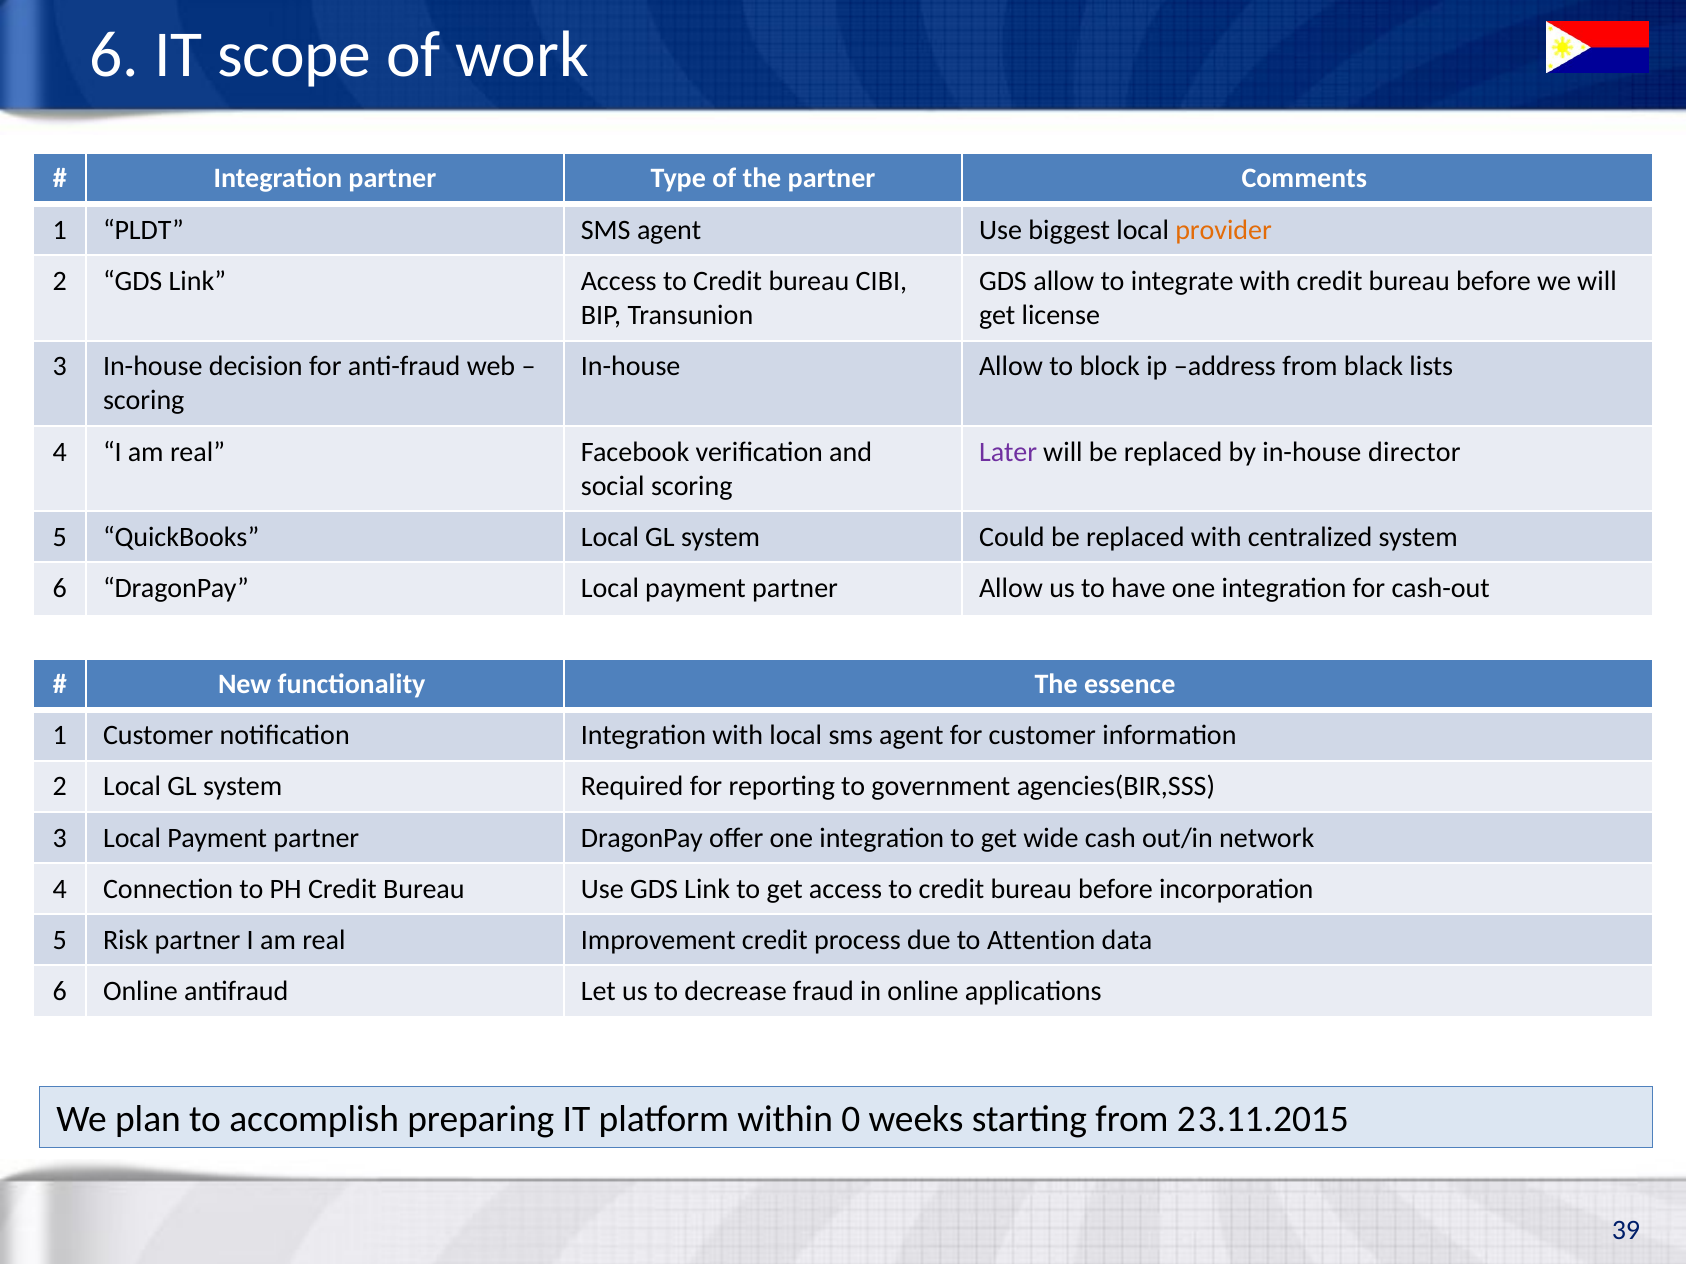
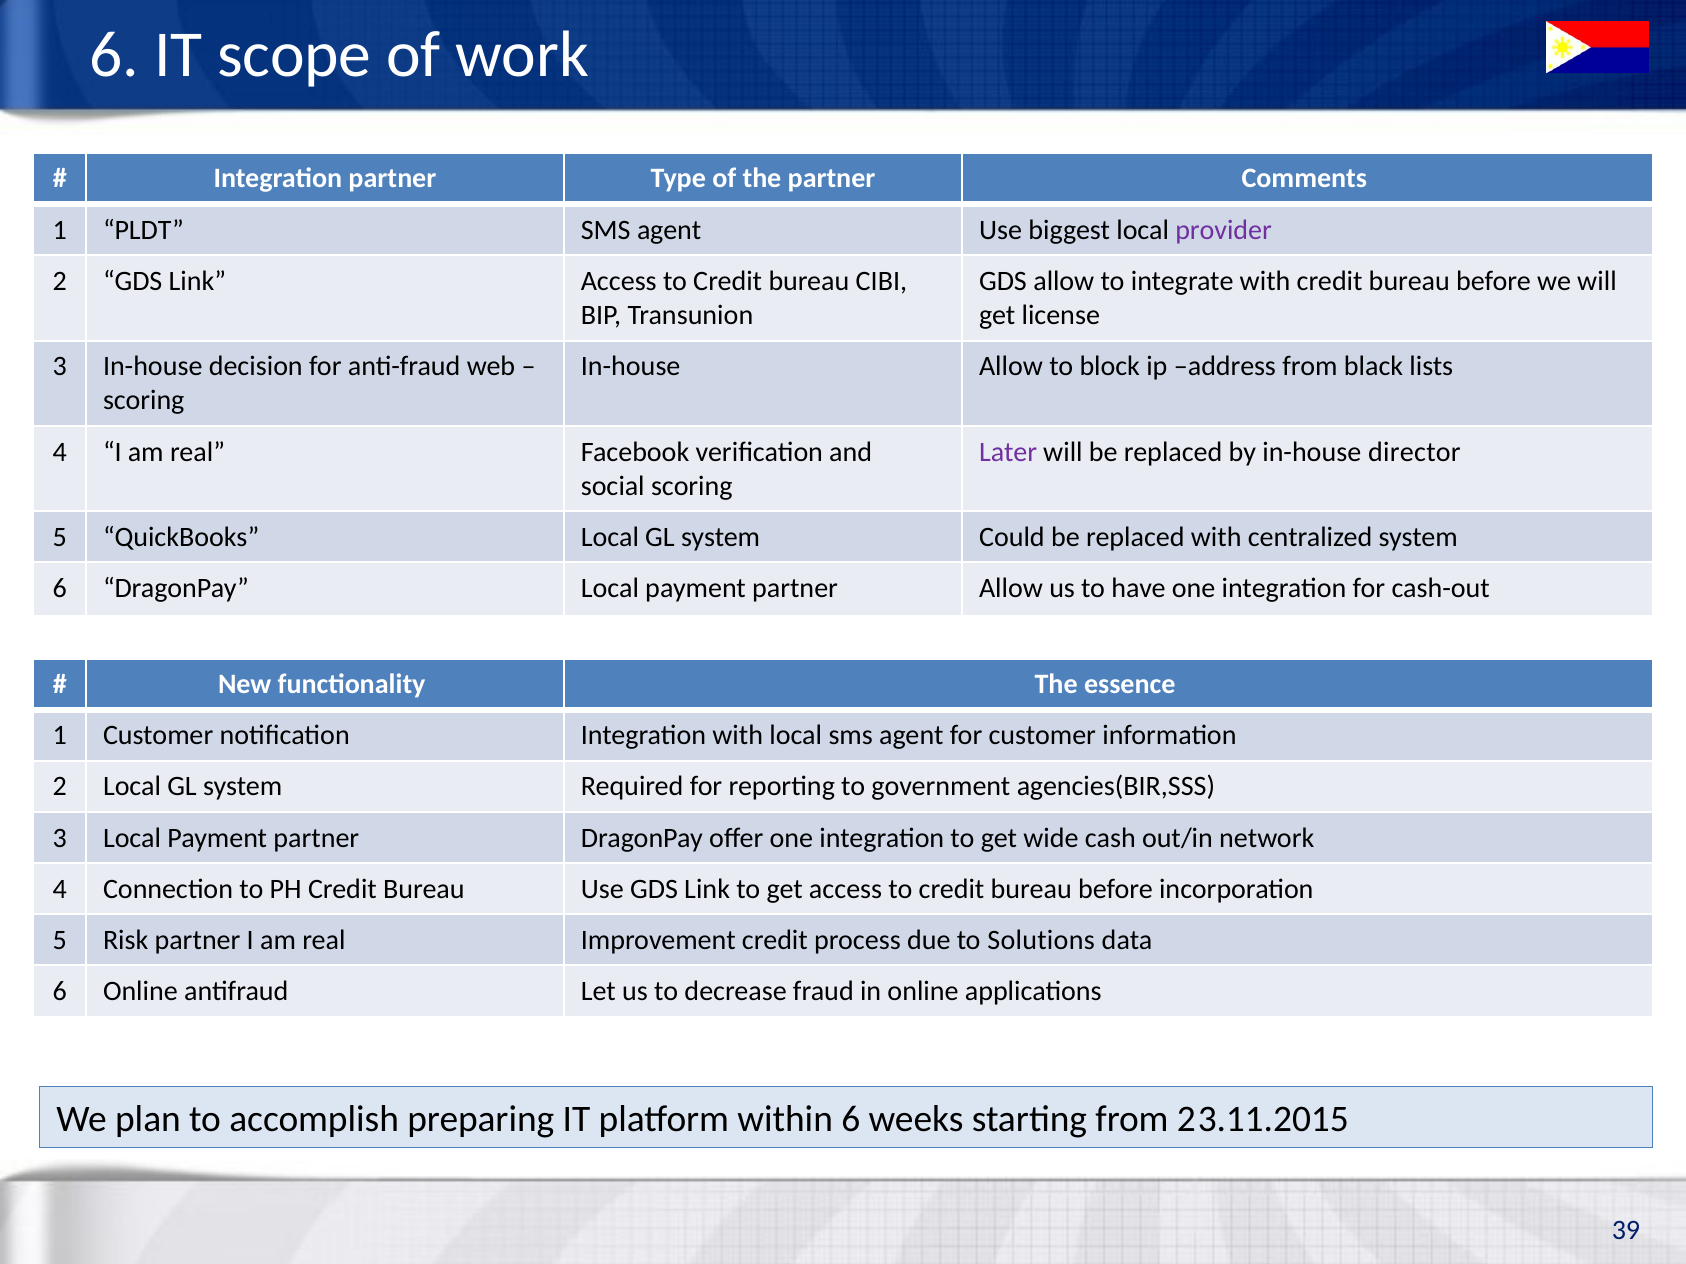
provider colour: orange -> purple
Attention: Attention -> Solutions
within 0: 0 -> 6
